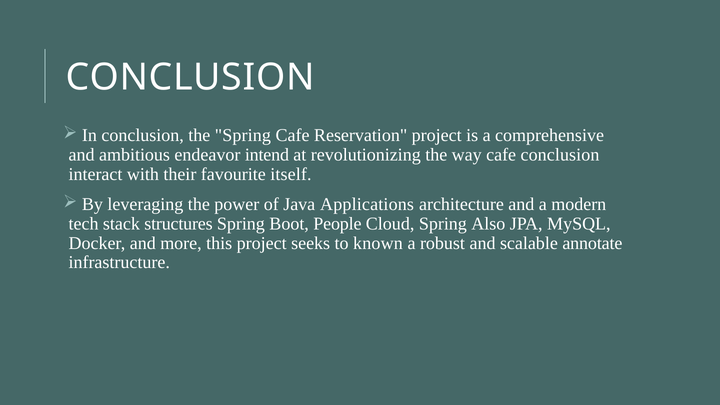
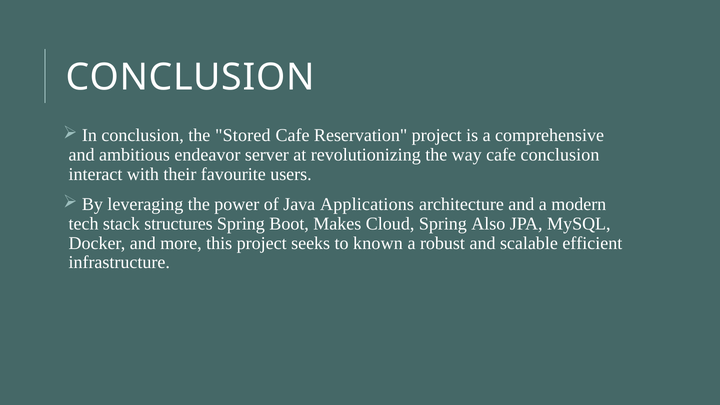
the Spring: Spring -> Stored
intend: intend -> server
itself: itself -> users
People: People -> Makes
annotate: annotate -> efficient
